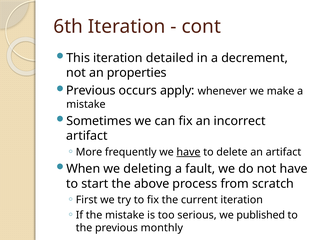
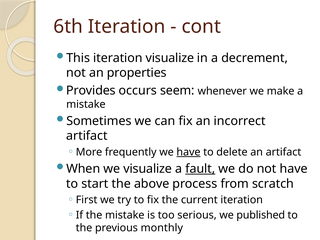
iteration detailed: detailed -> visualize
Previous at (91, 90): Previous -> Provides
apply: apply -> seem
we deleting: deleting -> visualize
fault underline: none -> present
